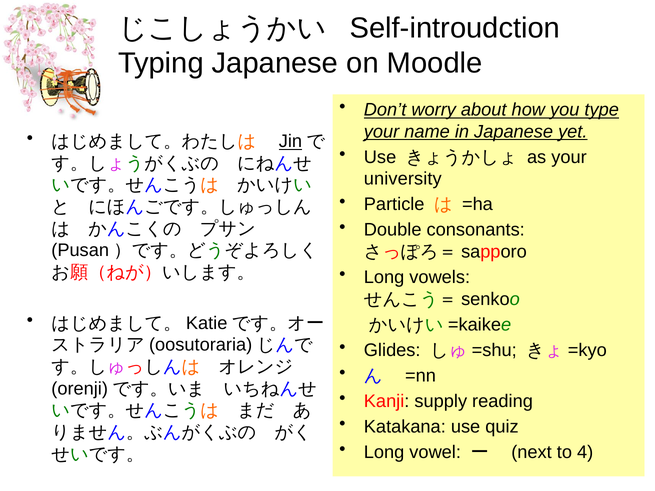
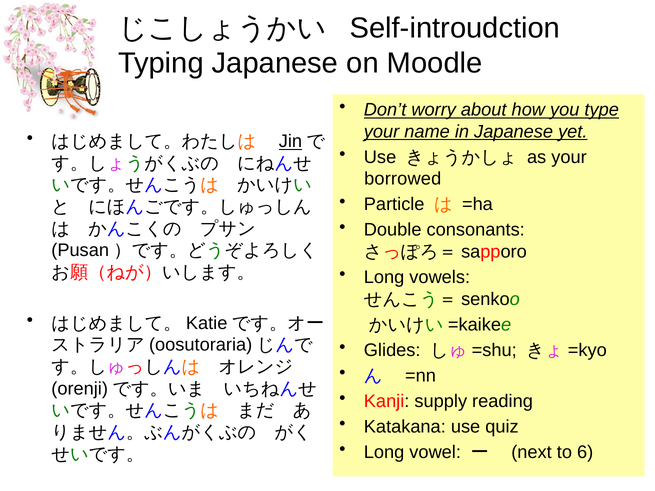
university: university -> borrowed
4: 4 -> 6
